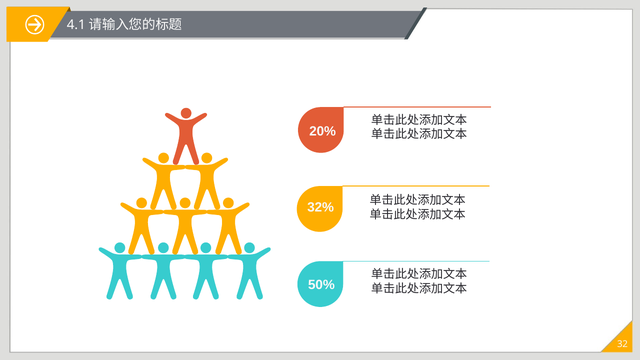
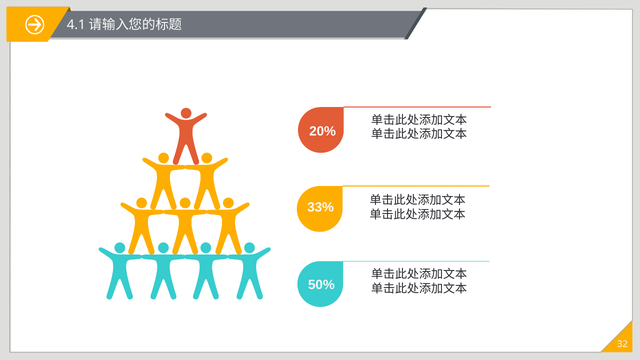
32%: 32% -> 33%
